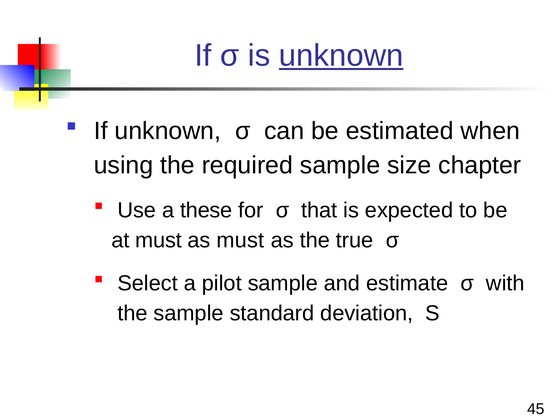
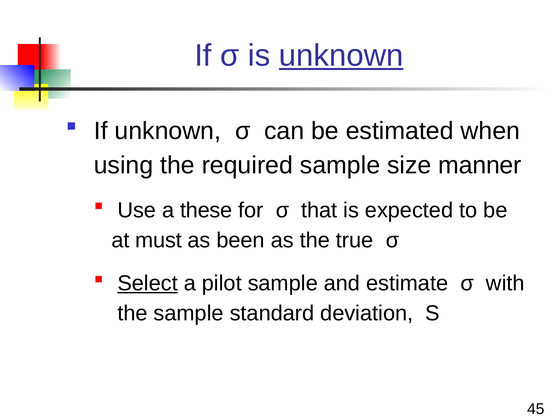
chapter: chapter -> manner
as must: must -> been
Select underline: none -> present
